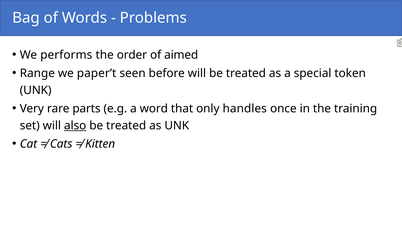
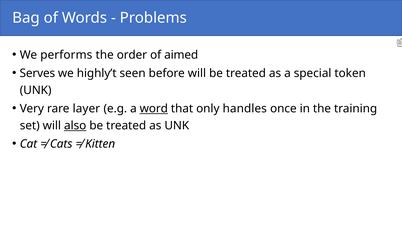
Range: Range -> Serves
paper’t: paper’t -> highly’t
parts: parts -> layer
word underline: none -> present
